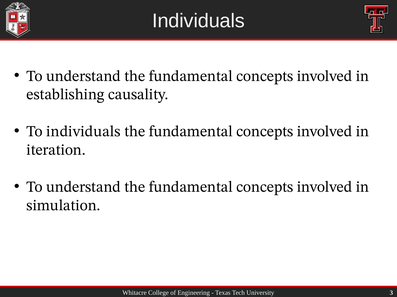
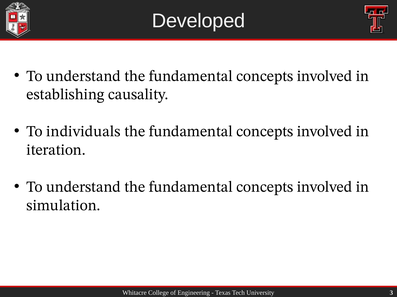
Individuals at (199, 21): Individuals -> Developed
